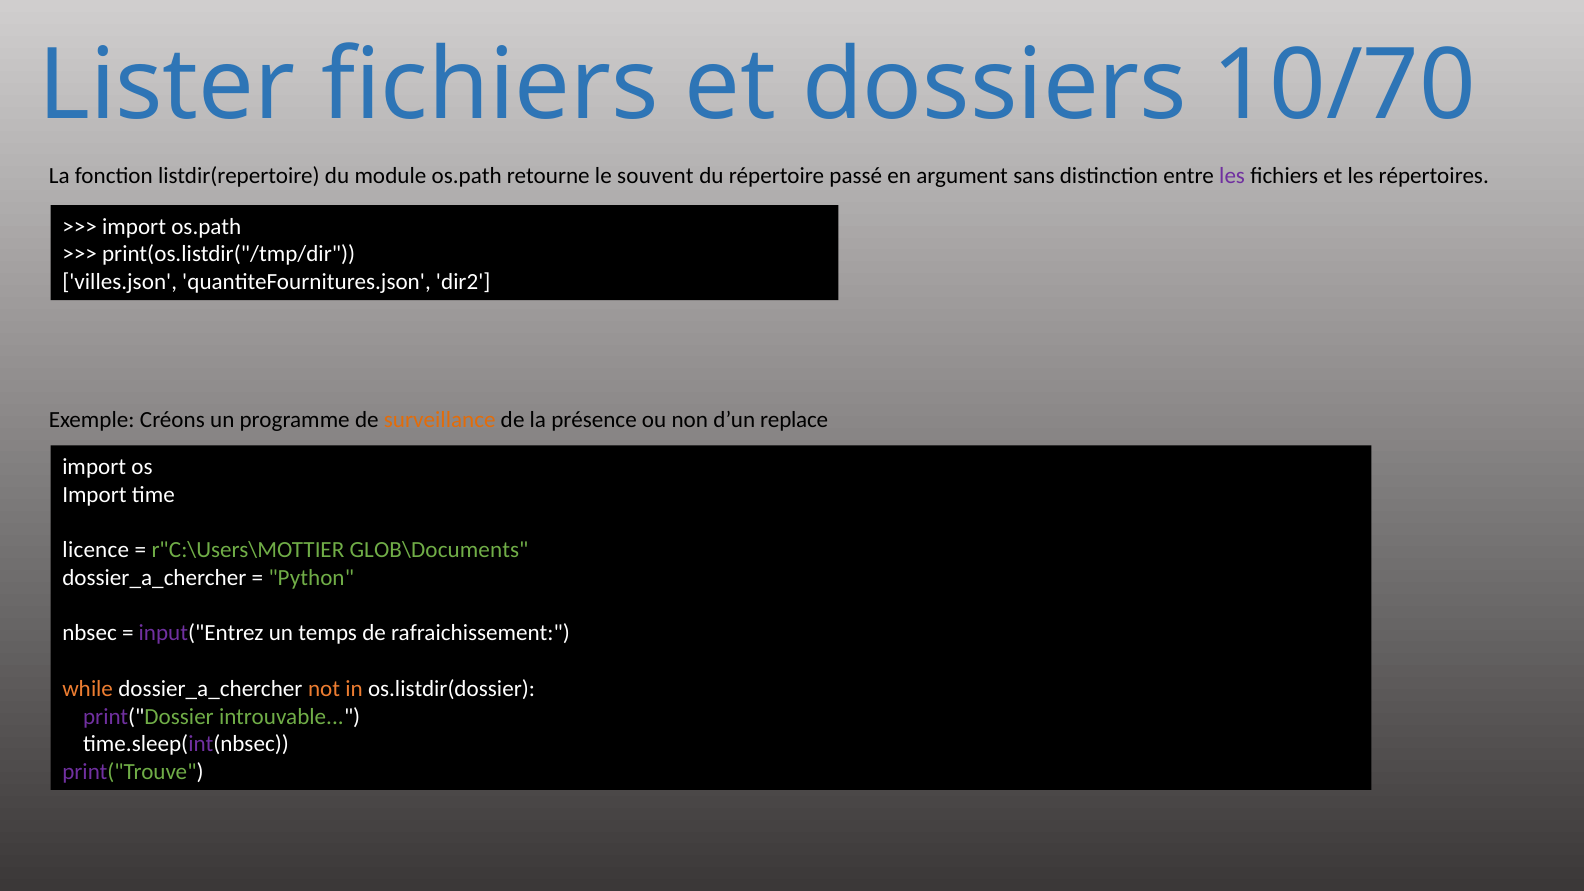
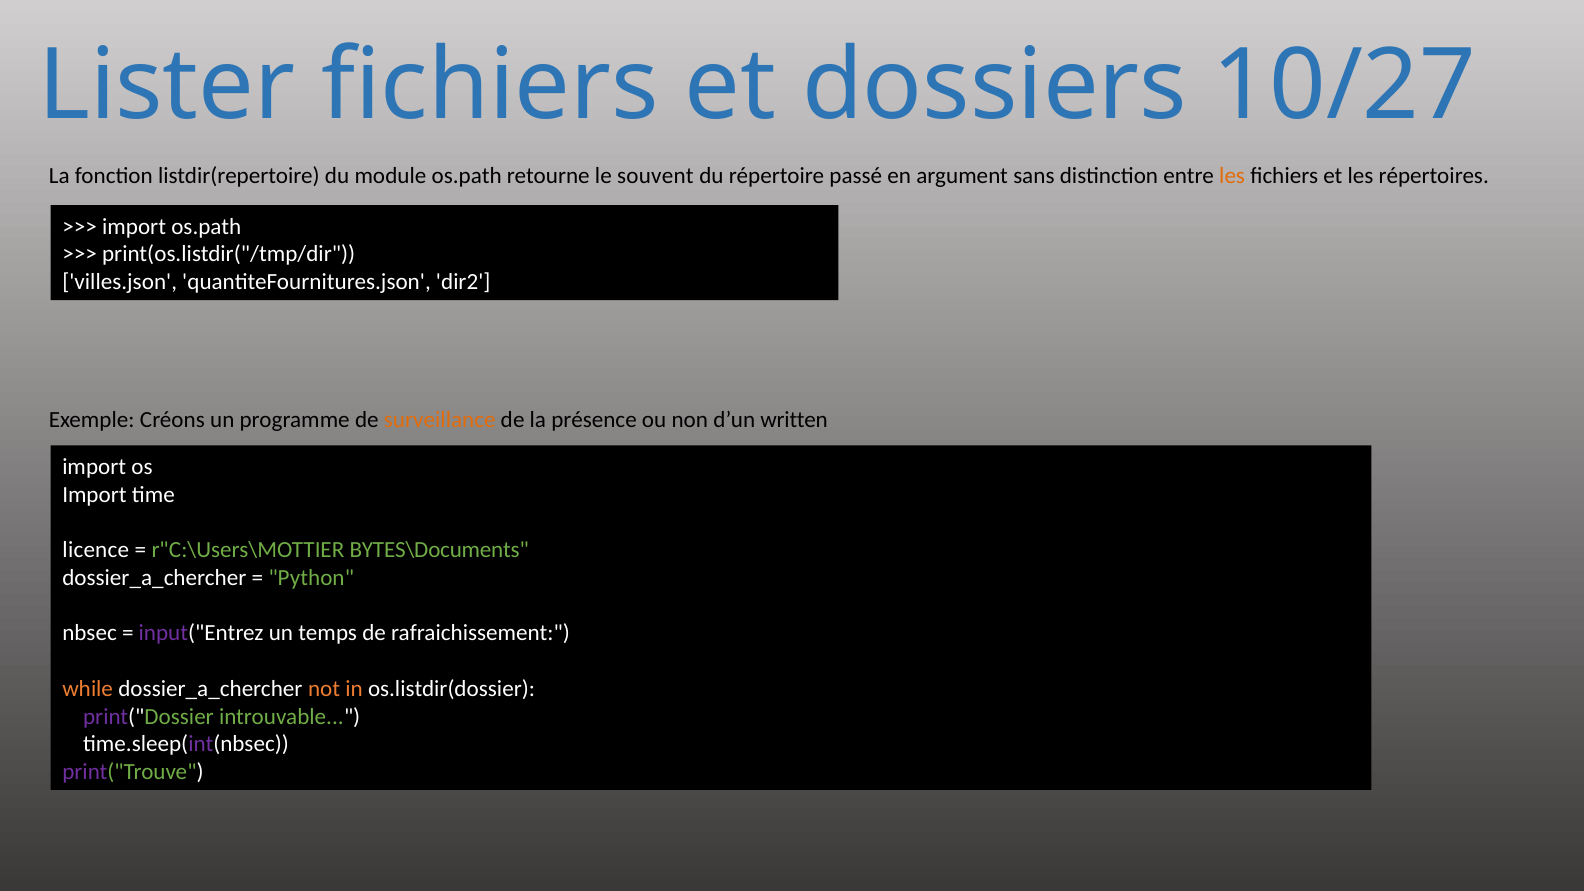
10/70: 10/70 -> 10/27
les at (1232, 176) colour: purple -> orange
replace: replace -> written
GLOB\Documents: GLOB\Documents -> BYTES\Documents
